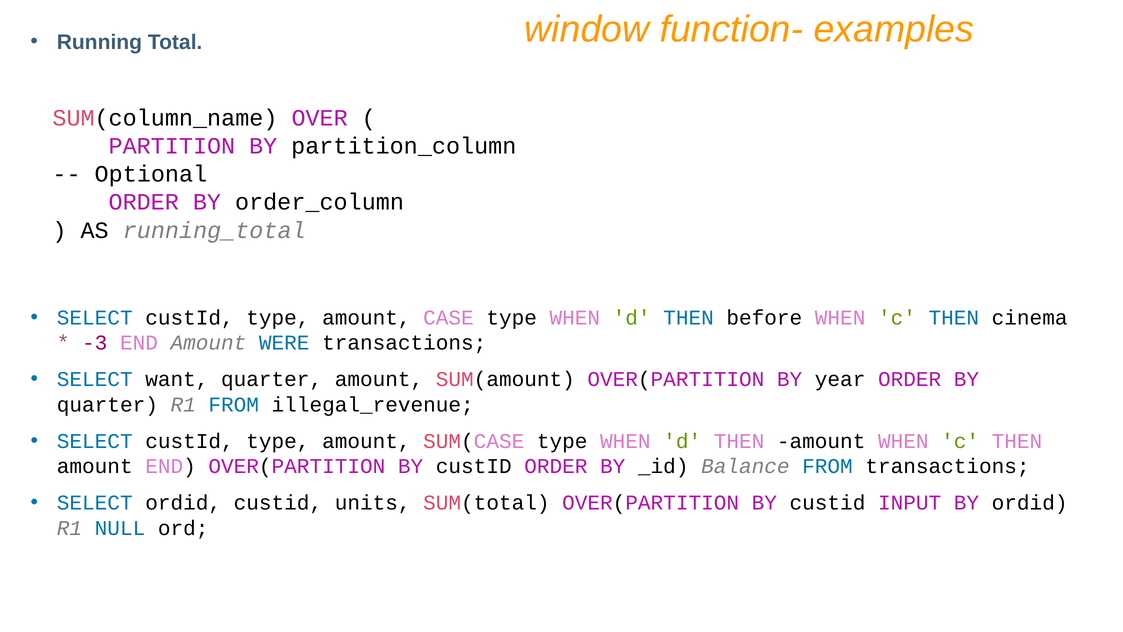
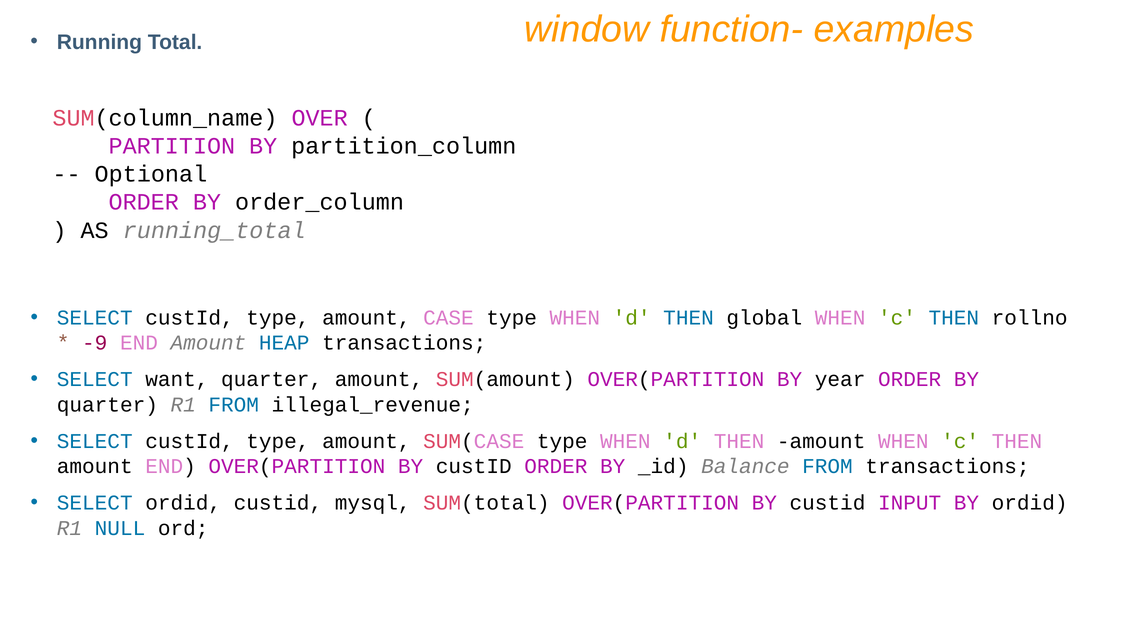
before: before -> global
cinema: cinema -> rollno
-3: -3 -> -9
WERE: WERE -> HEAP
units: units -> mysql
